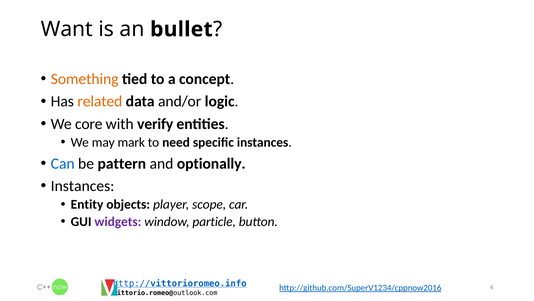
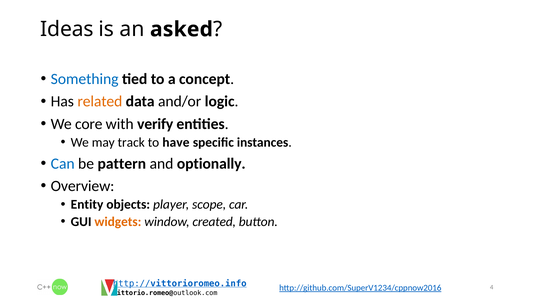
Want: Want -> Ideas
bullet: bullet -> asked
Something colour: orange -> blue
mark: mark -> track
need: need -> have
Instances at (83, 186): Instances -> Overview
widgets colour: purple -> orange
particle: particle -> created
